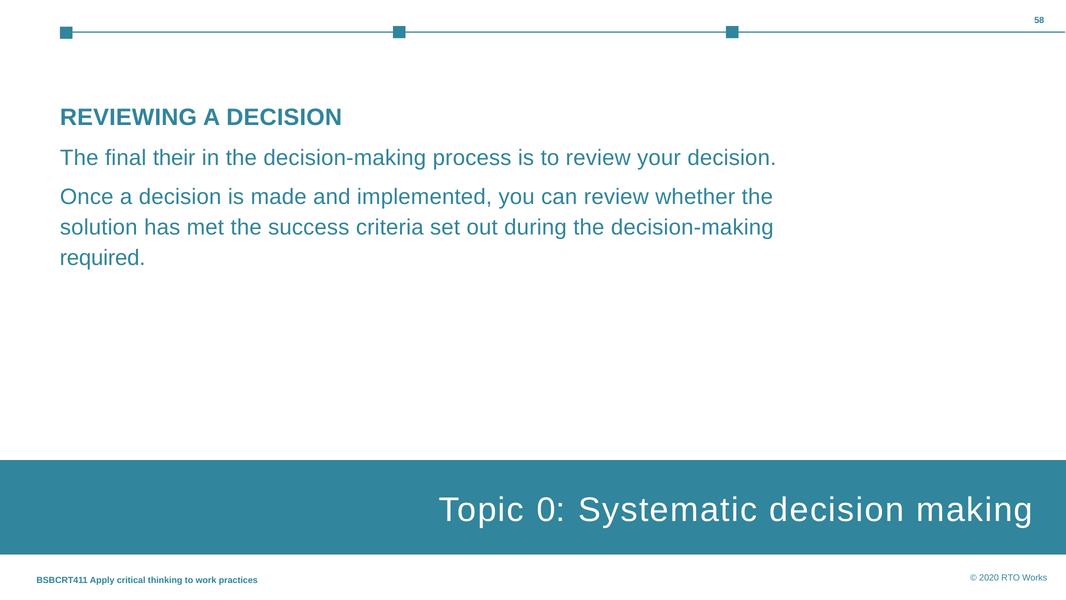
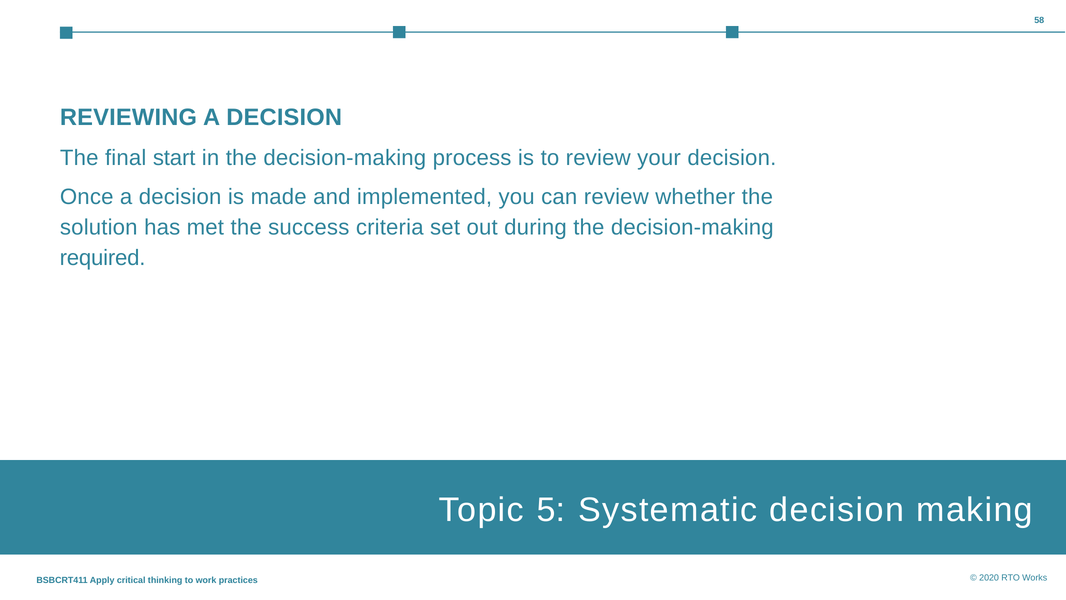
their: their -> start
0: 0 -> 5
